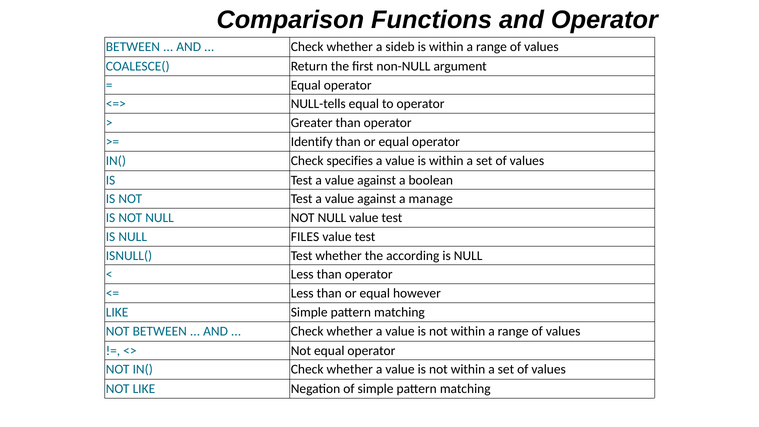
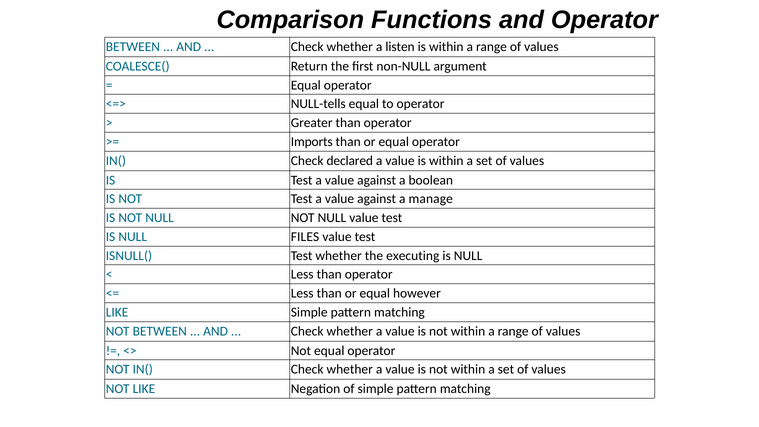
sideb: sideb -> listen
Identify: Identify -> Imports
specifies: specifies -> declared
according: according -> executing
